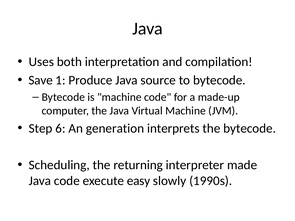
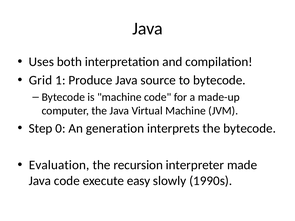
Save: Save -> Grid
6: 6 -> 0
Scheduling: Scheduling -> Evaluation
returning: returning -> recursion
